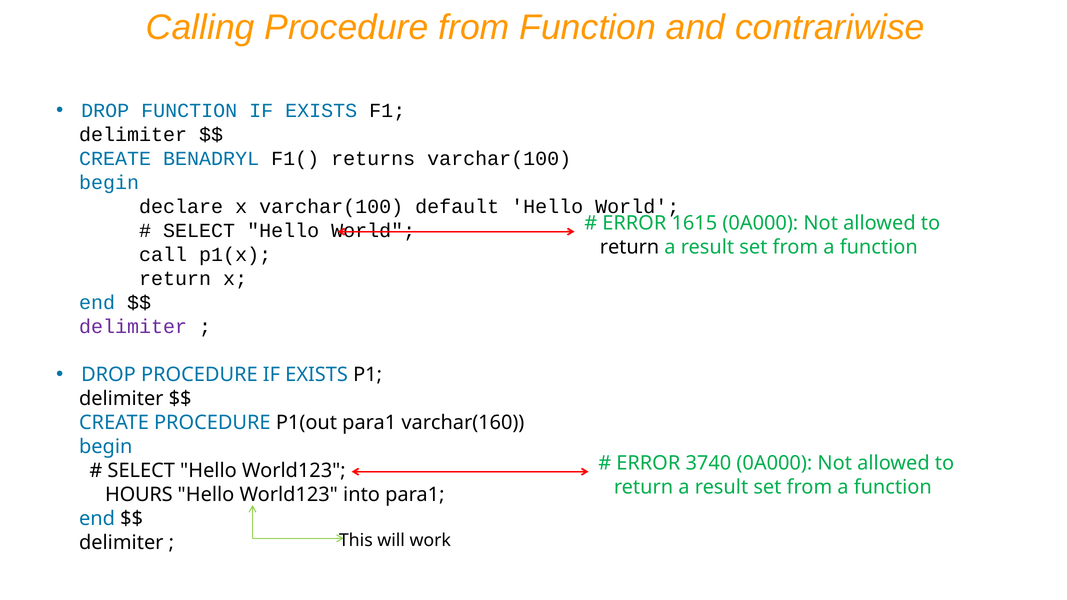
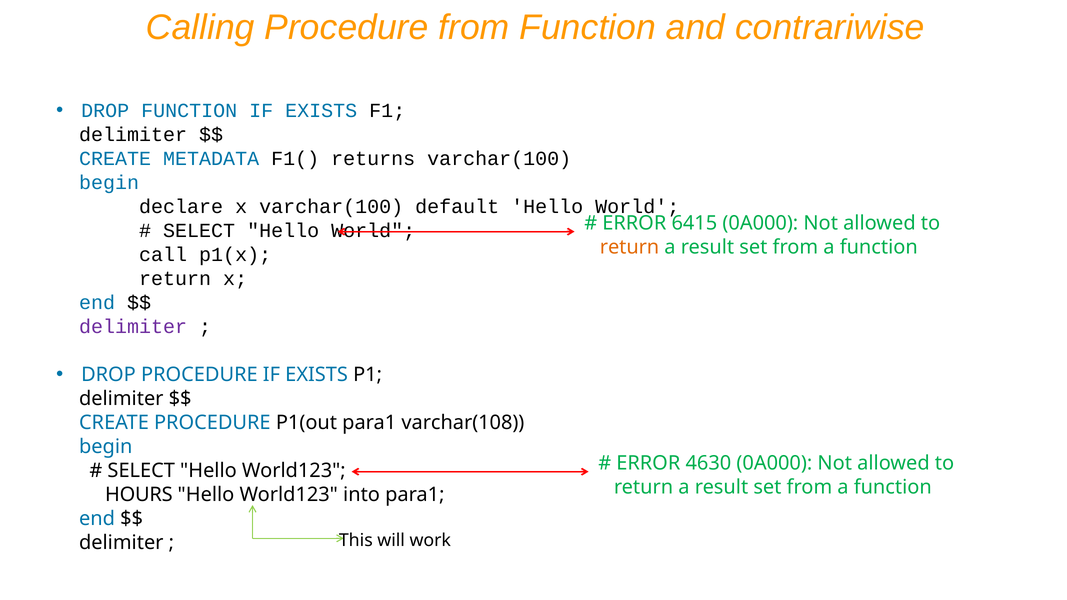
BENADRYL: BENADRYL -> METADATA
1615: 1615 -> 6415
return at (630, 247) colour: black -> orange
varchar(160: varchar(160 -> varchar(108
3740: 3740 -> 4630
